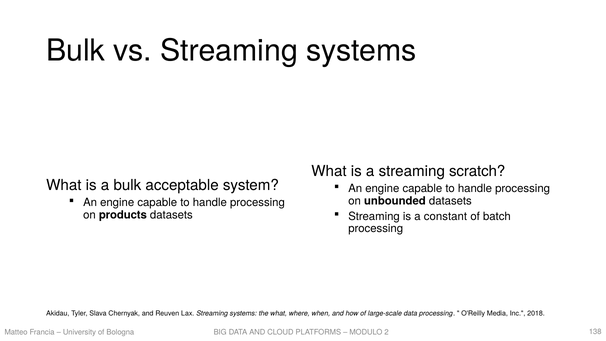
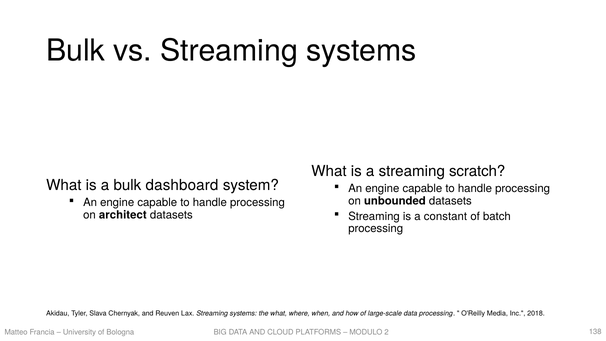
acceptable: acceptable -> dashboard
products: products -> architect
